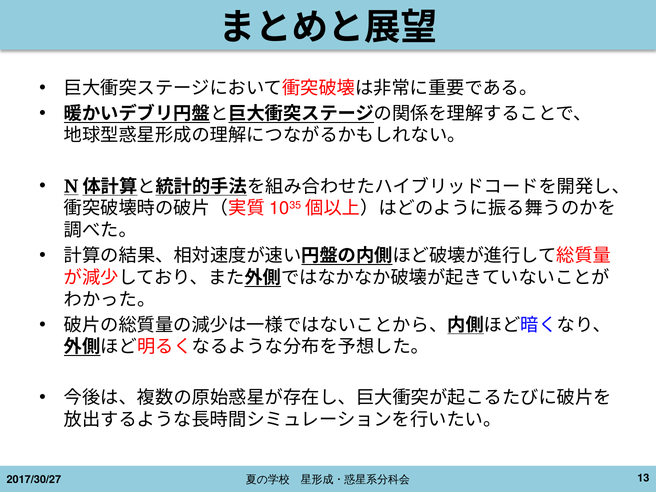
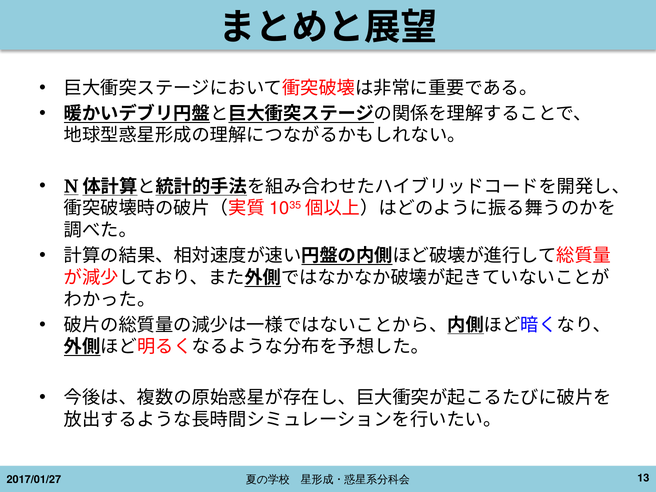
2017/30/27: 2017/30/27 -> 2017/01/27
